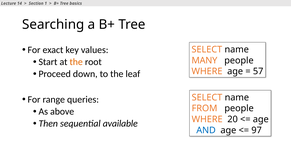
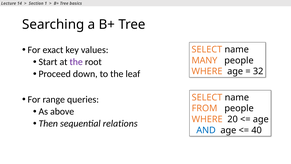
the at (76, 62) colour: orange -> purple
57: 57 -> 32
available: available -> relations
97: 97 -> 40
